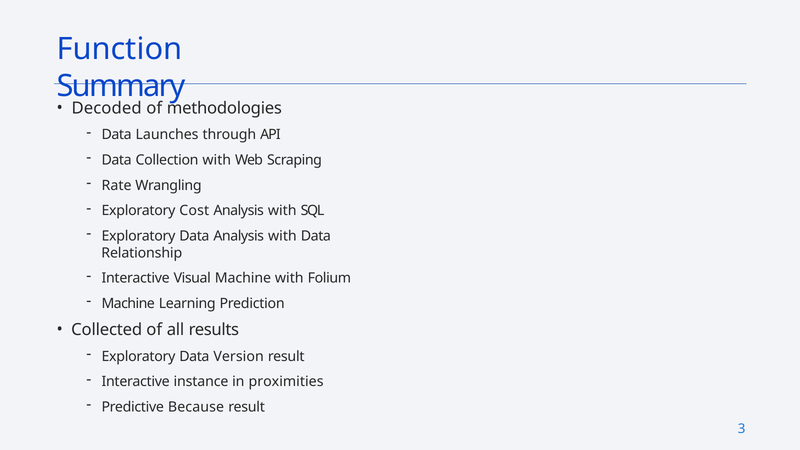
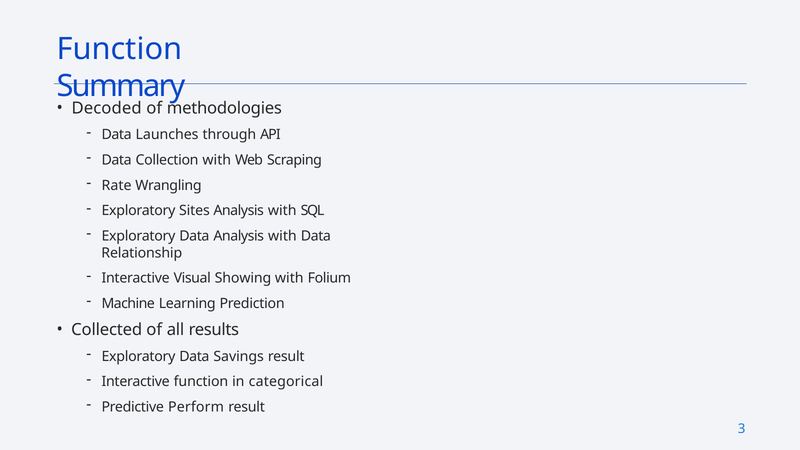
Cost: Cost -> Sites
Visual Machine: Machine -> Showing
Version: Version -> Savings
Interactive instance: instance -> function
proximities: proximities -> categorical
Because: Because -> Perform
